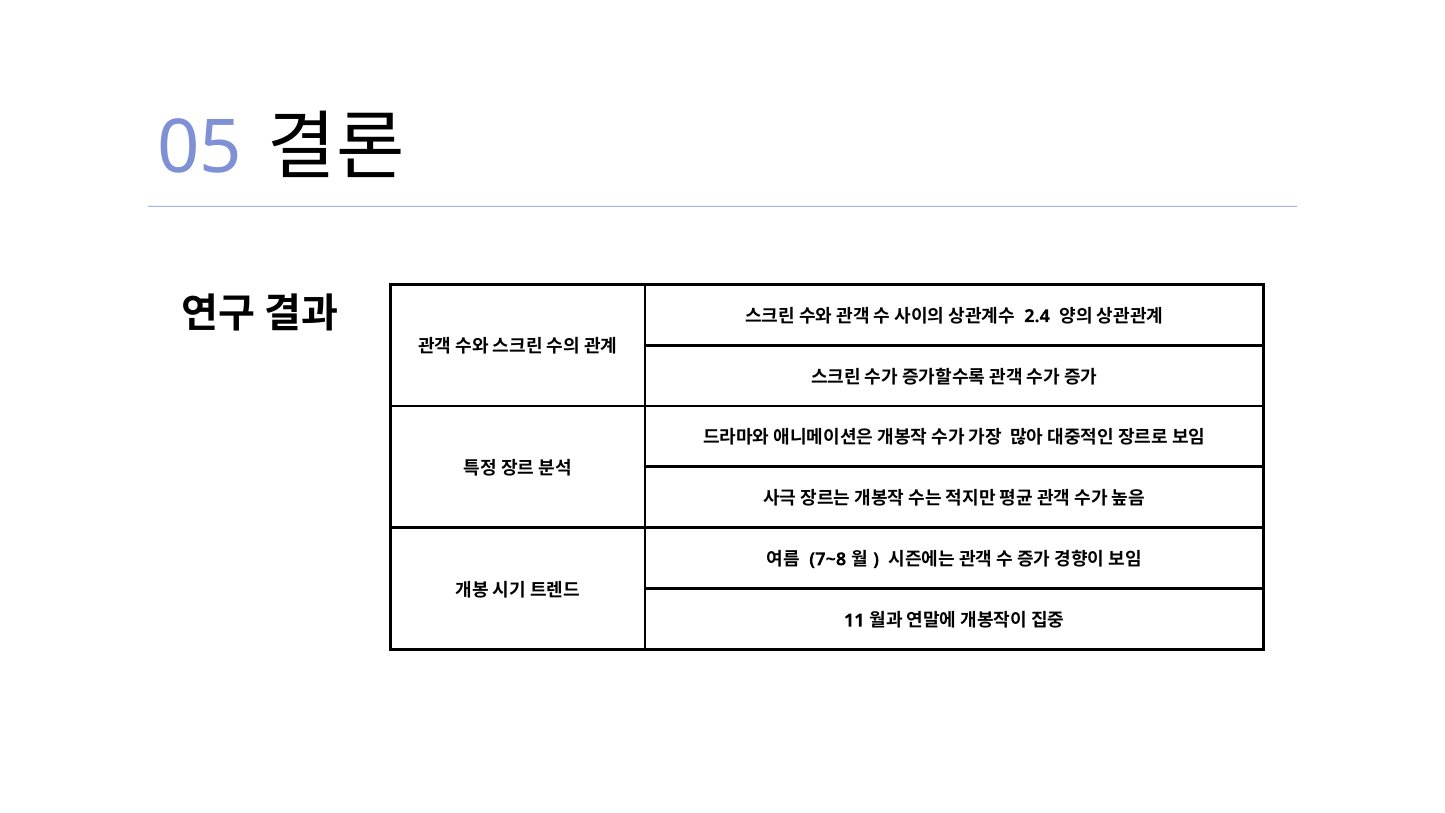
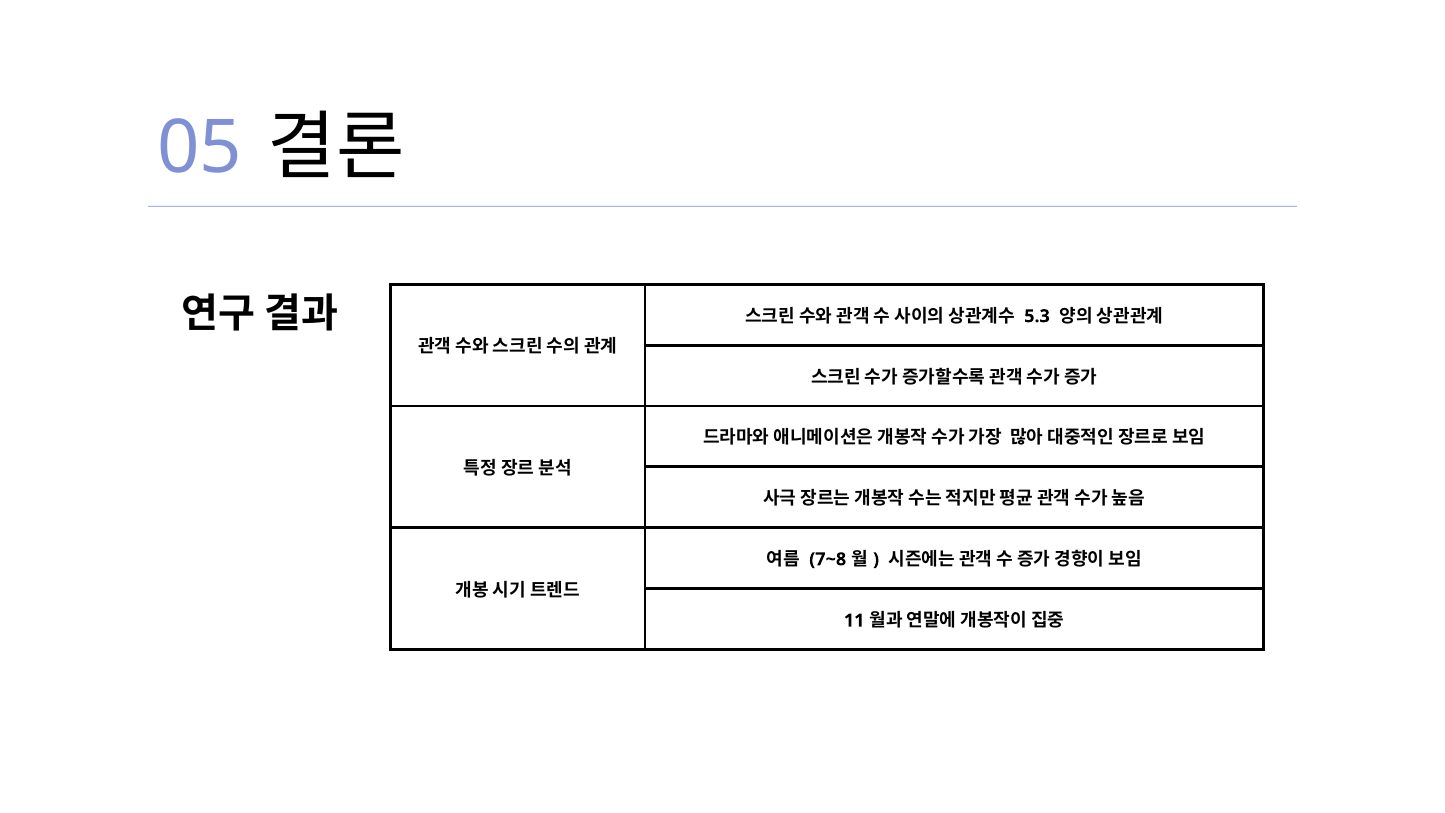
2.4: 2.4 -> 5.3
